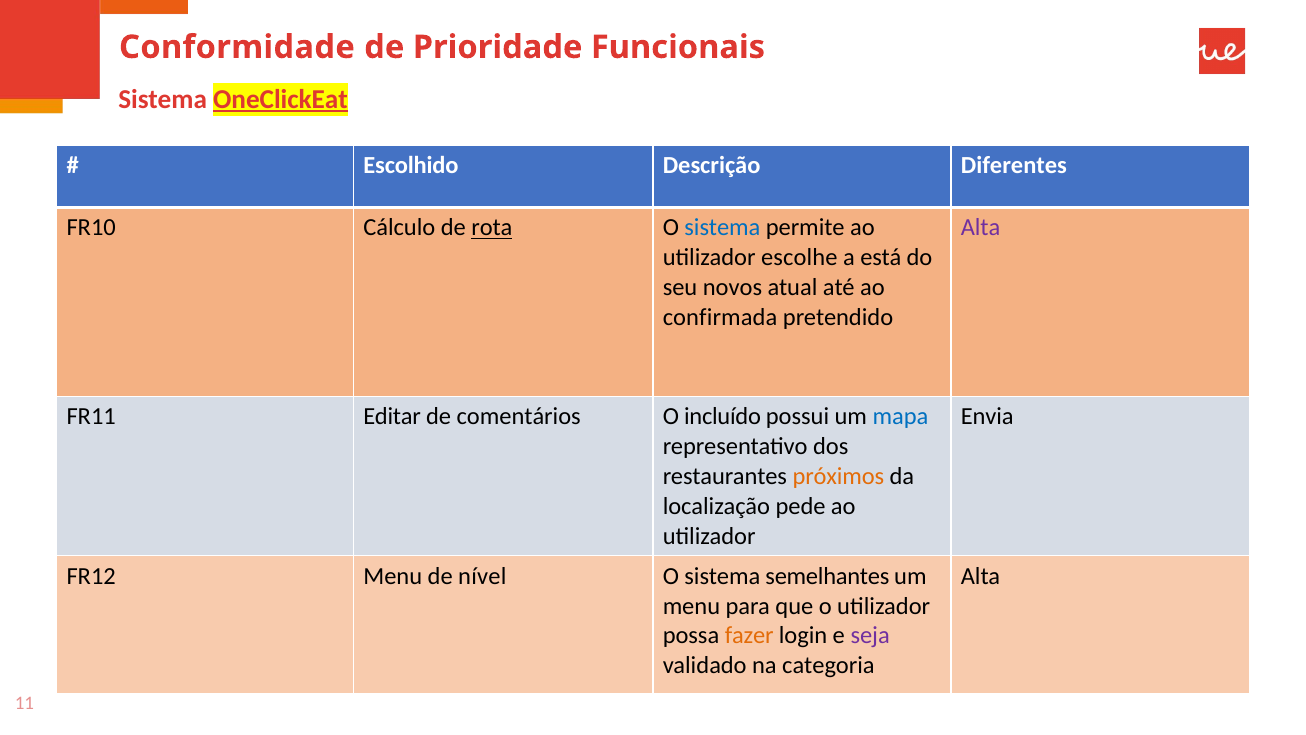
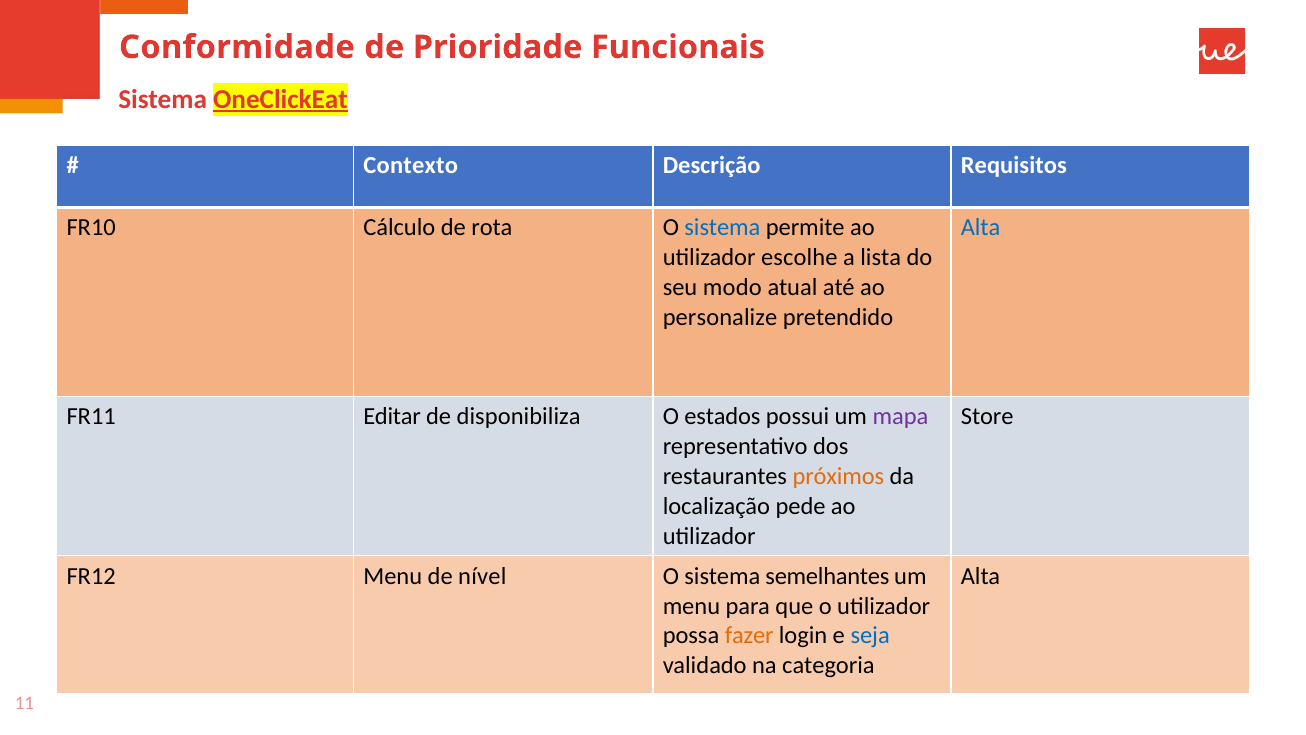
Escolhido: Escolhido -> Contexto
Diferentes: Diferentes -> Requisitos
rota underline: present -> none
Alta at (981, 228) colour: purple -> blue
está: está -> lista
novos: novos -> modo
confirmada: confirmada -> personalize
comentários: comentários -> disponibiliza
incluído: incluído -> estados
mapa colour: blue -> purple
Envia: Envia -> Store
seja colour: purple -> blue
